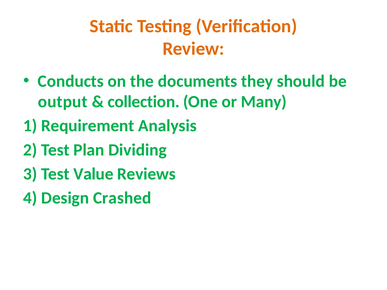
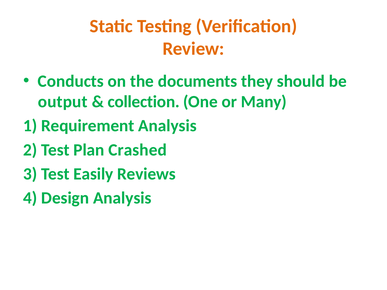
Dividing: Dividing -> Crashed
Value: Value -> Easily
Design Crashed: Crashed -> Analysis
